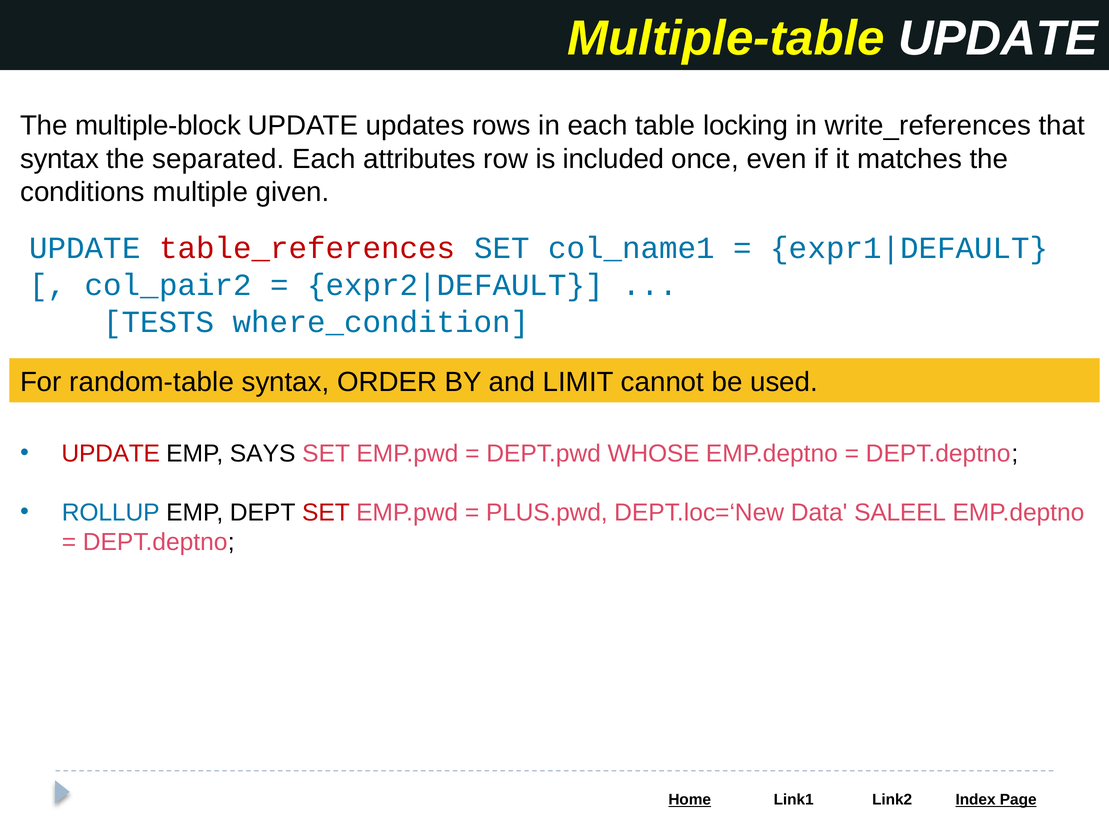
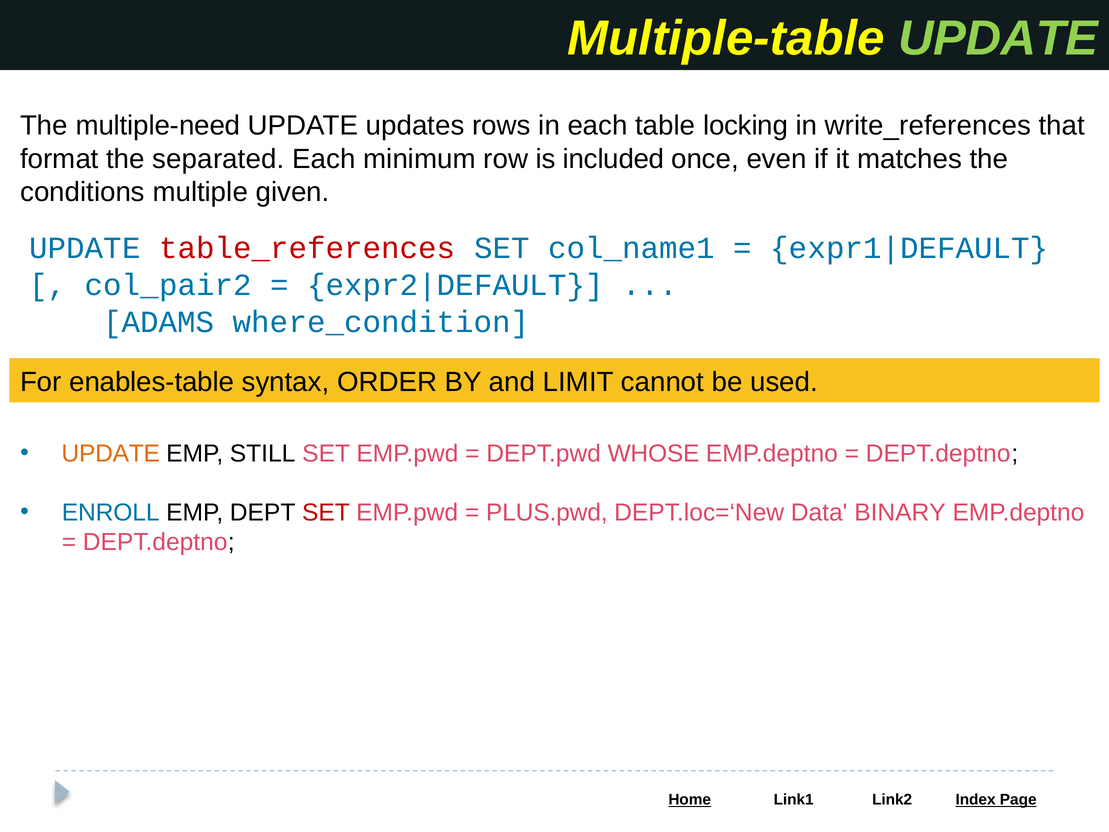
UPDATE at (998, 38) colour: white -> light green
multiple-block: multiple-block -> multiple-need
syntax at (60, 159): syntax -> format
attributes: attributes -> minimum
TESTS: TESTS -> ADAMS
random-table: random-table -> enables-table
UPDATE at (111, 453) colour: red -> orange
SAYS: SAYS -> STILL
ROLLUP: ROLLUP -> ENROLL
SALEEL: SALEEL -> BINARY
